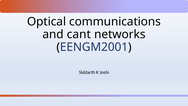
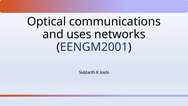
cant: cant -> uses
